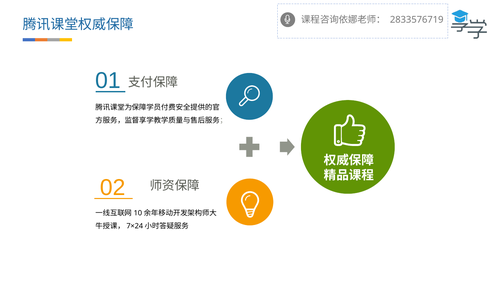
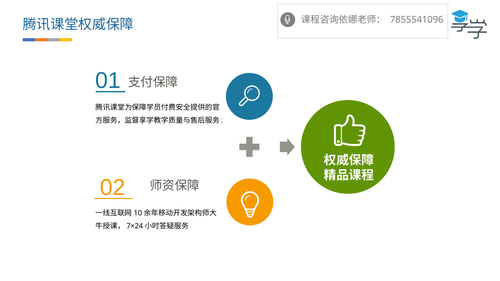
2833576719: 2833576719 -> 7855541096
